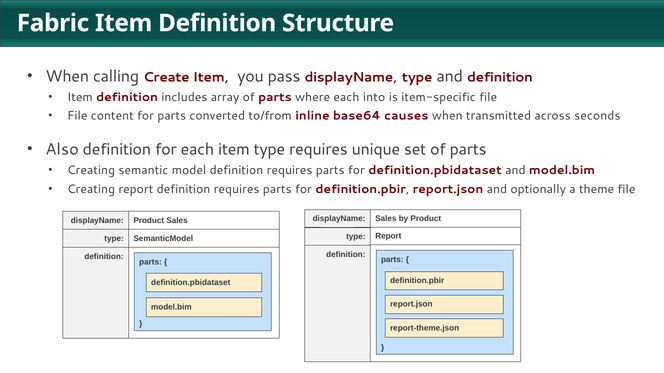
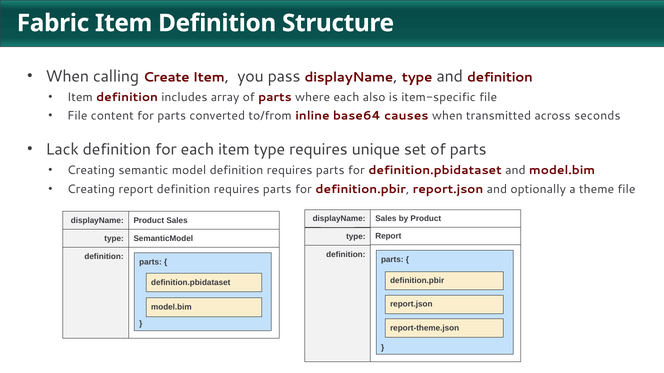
into: into -> also
Also: Also -> Lack
